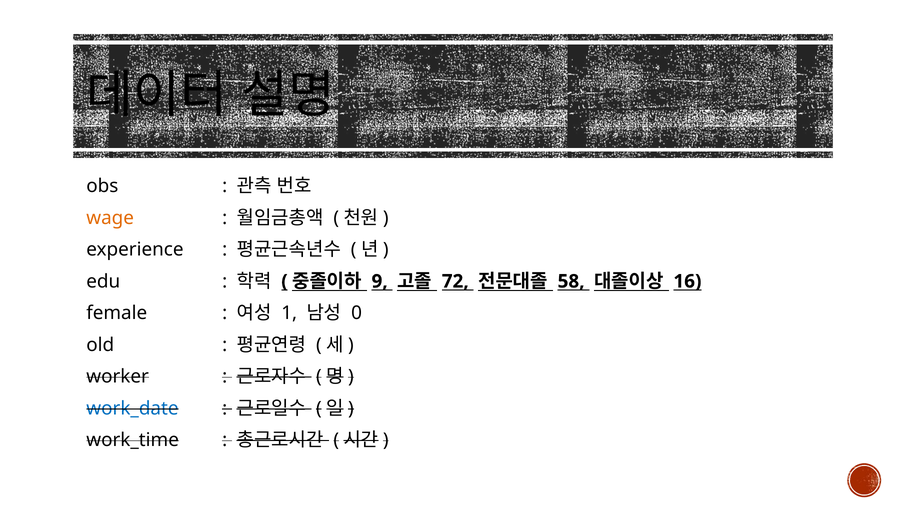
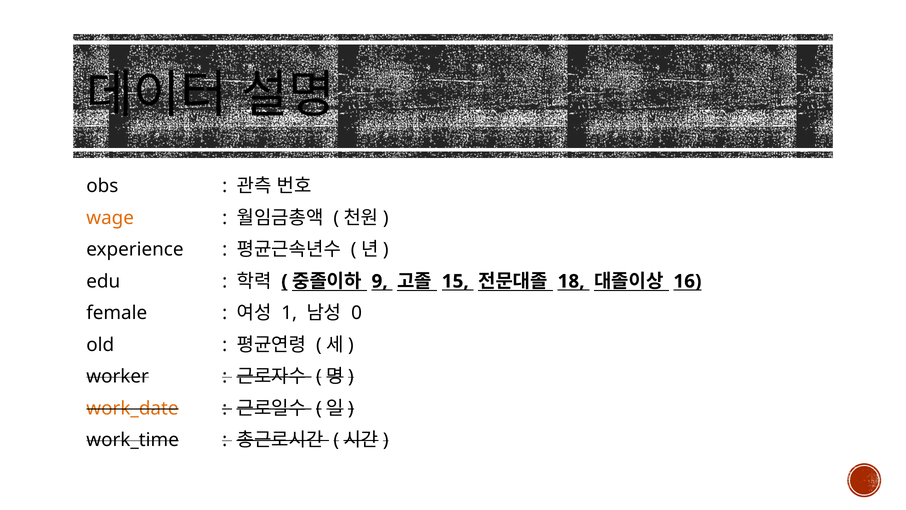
72: 72 -> 15
58: 58 -> 18
work_date colour: blue -> orange
